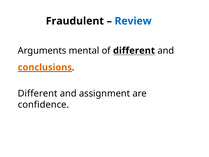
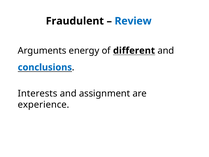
mental: mental -> energy
conclusions colour: orange -> blue
Different at (38, 93): Different -> Interests
confidence: confidence -> experience
